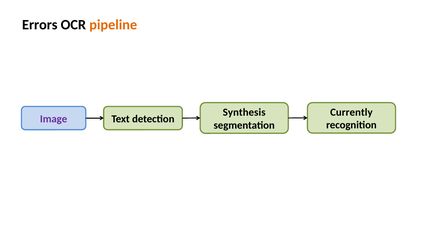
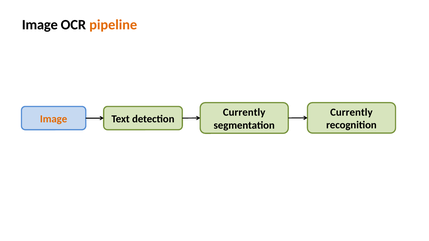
Errors at (40, 25): Errors -> Image
Synthesis at (244, 112): Synthesis -> Currently
Image at (54, 119) colour: purple -> orange
